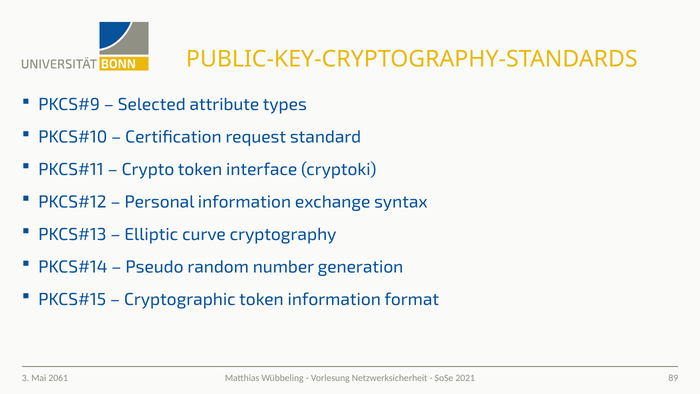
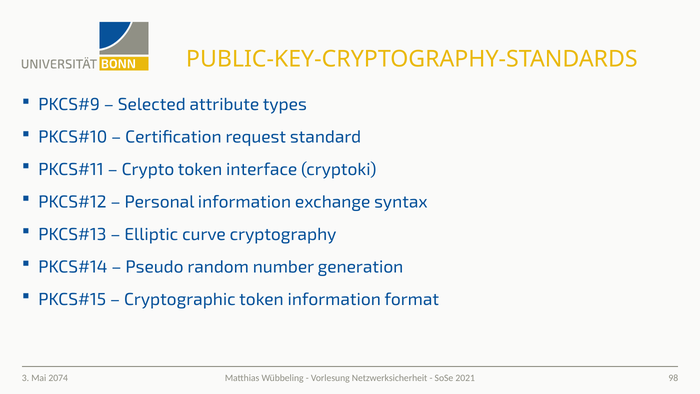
89: 89 -> 98
2061: 2061 -> 2074
